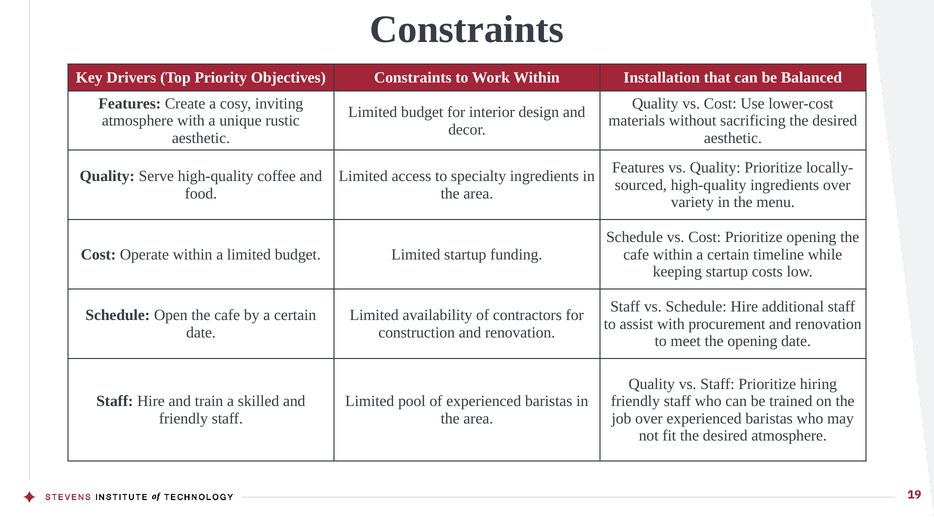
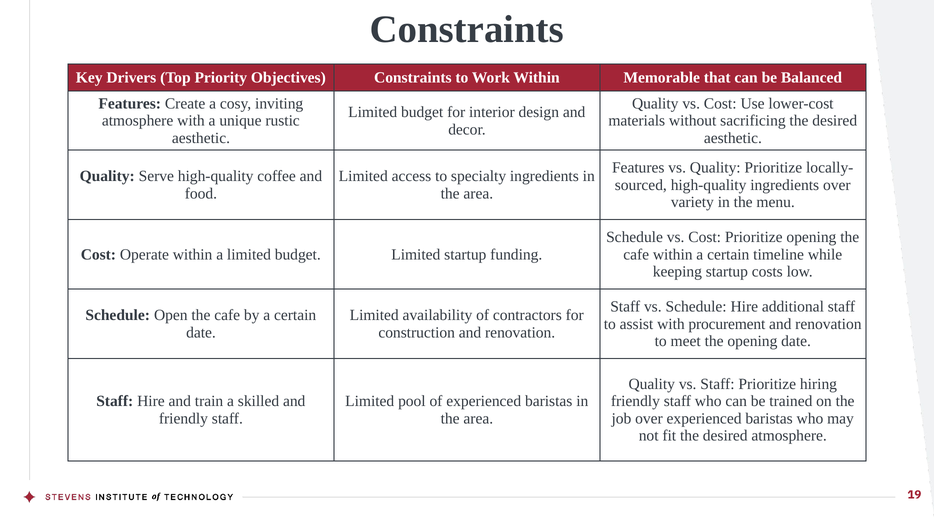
Installation: Installation -> Memorable
